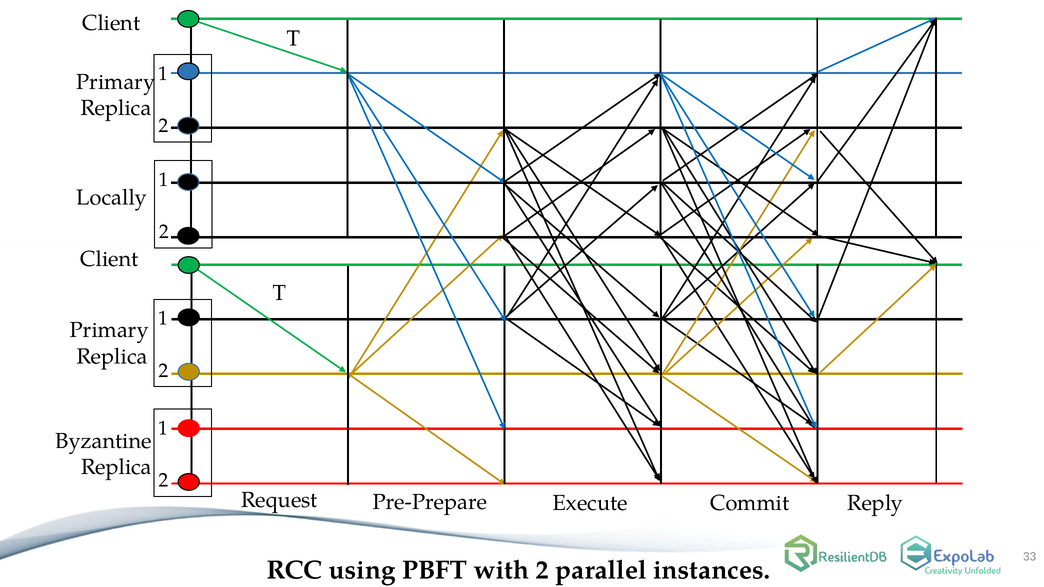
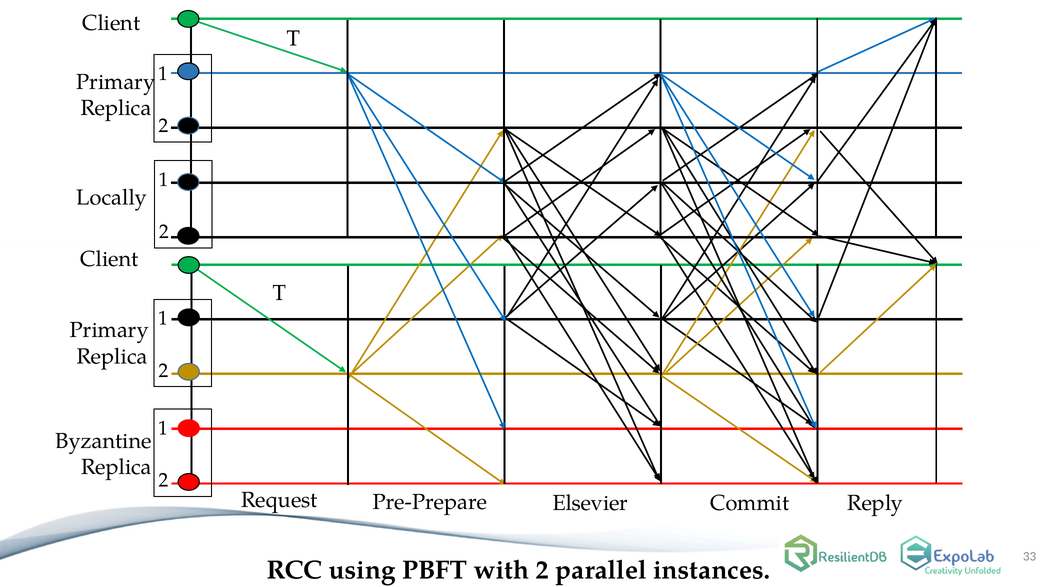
Execute: Execute -> Elsevier
